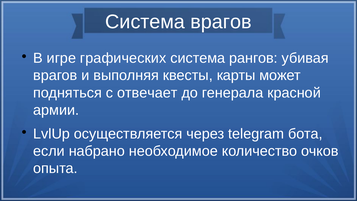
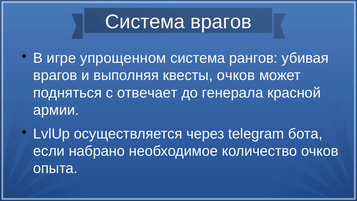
графических: графических -> упрощенном
квесты карты: карты -> очков
